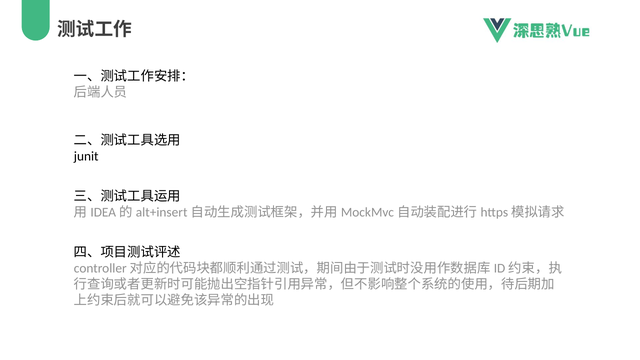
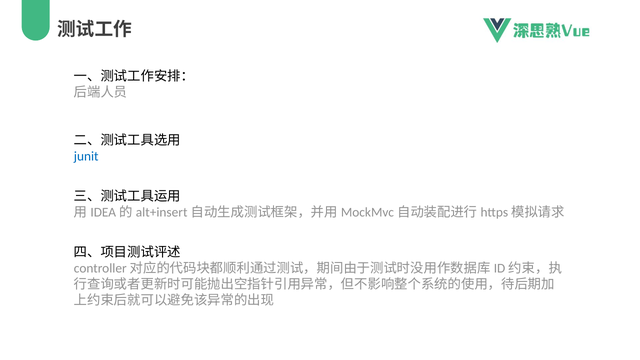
junit colour: black -> blue
